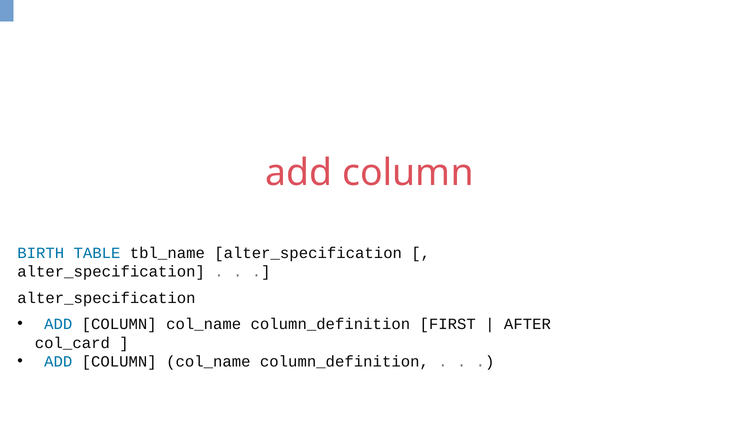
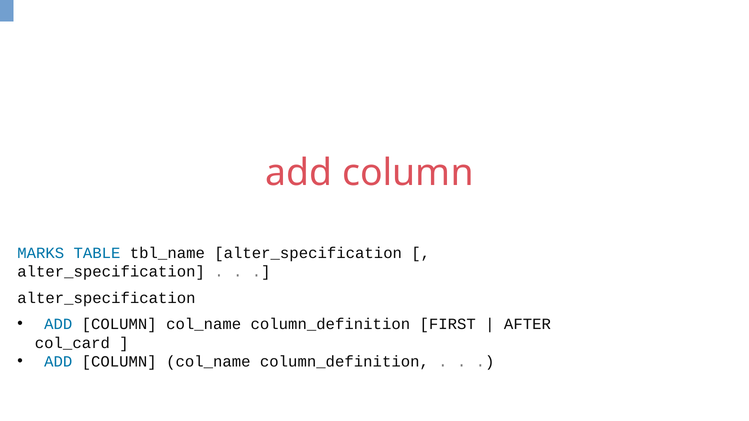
BIRTH: BIRTH -> MARKS
